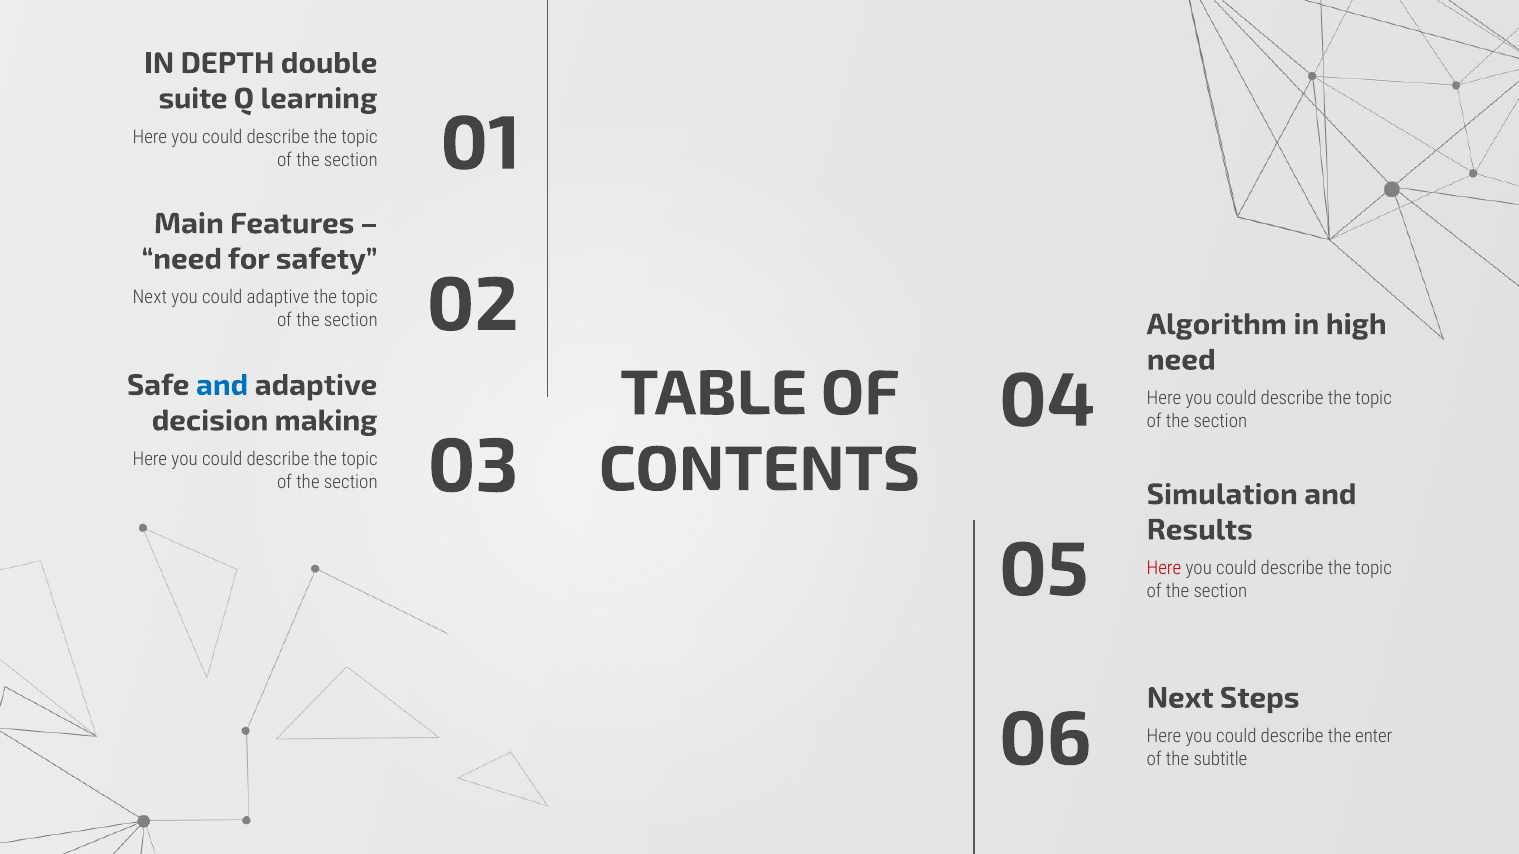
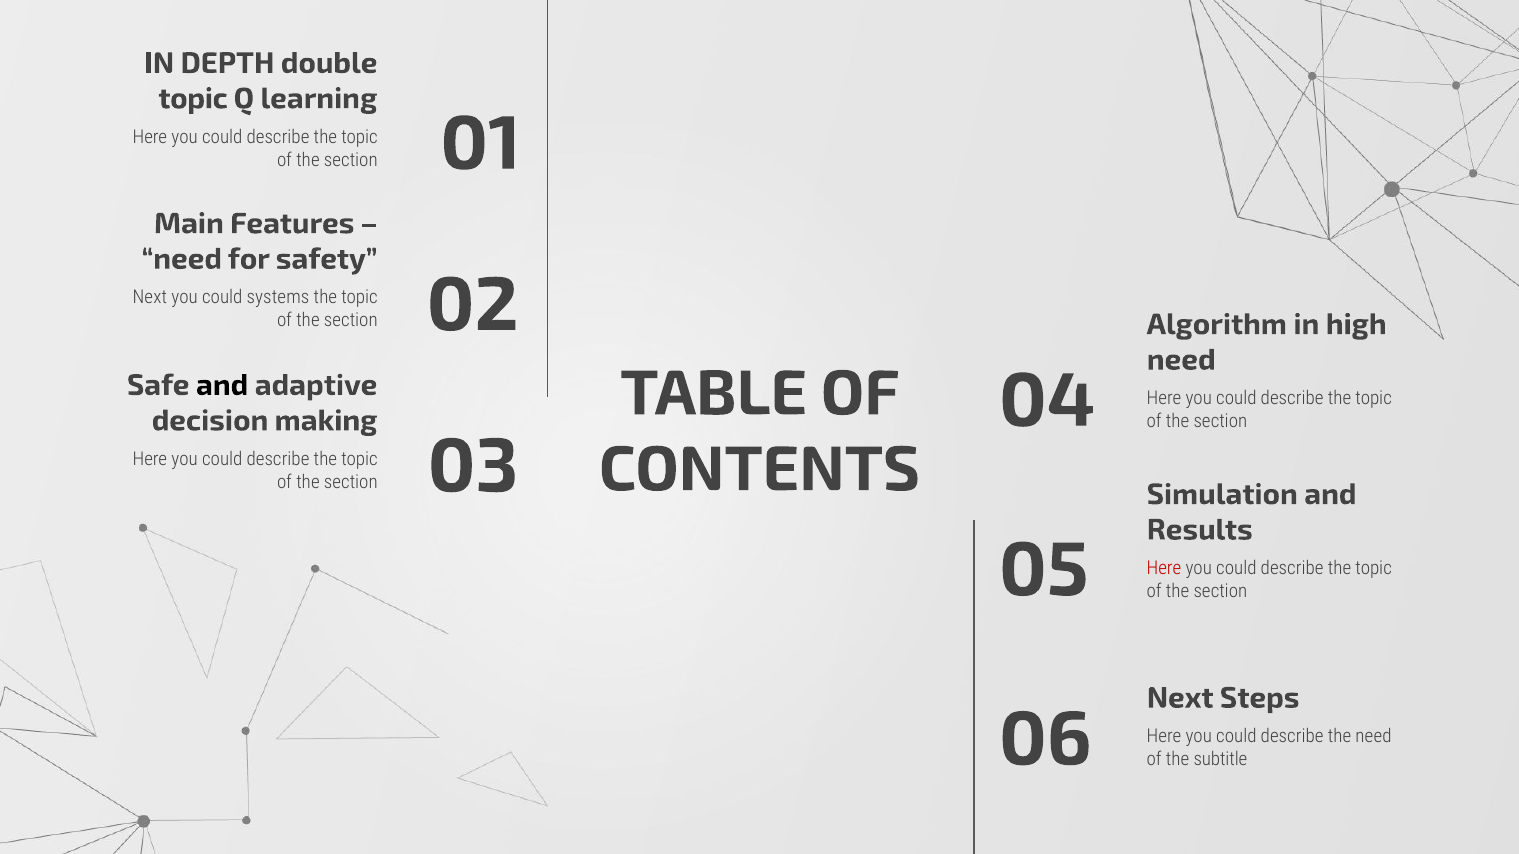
suite at (193, 99): suite -> topic
could adaptive: adaptive -> systems
and at (222, 385) colour: blue -> black
the enter: enter -> need
